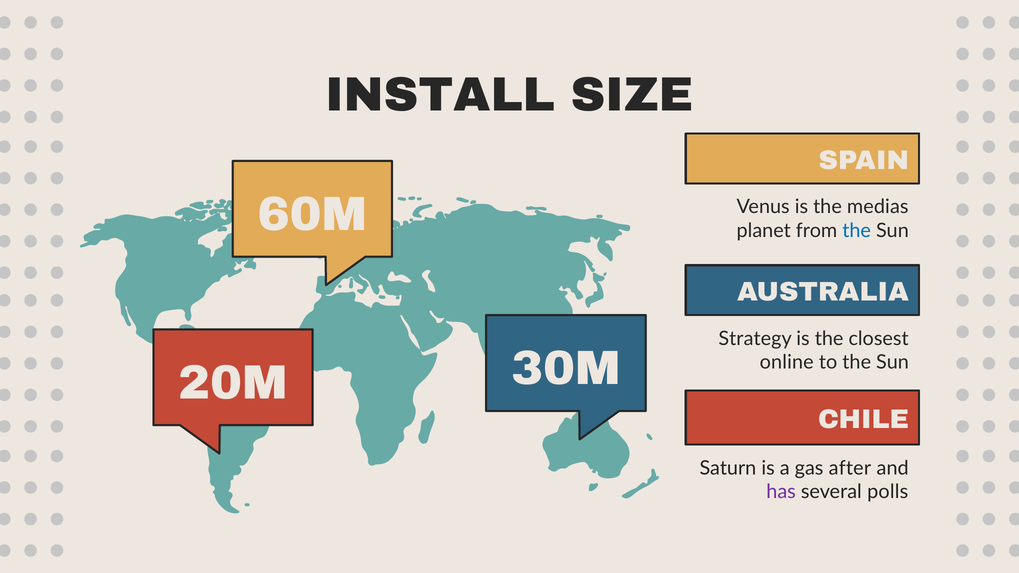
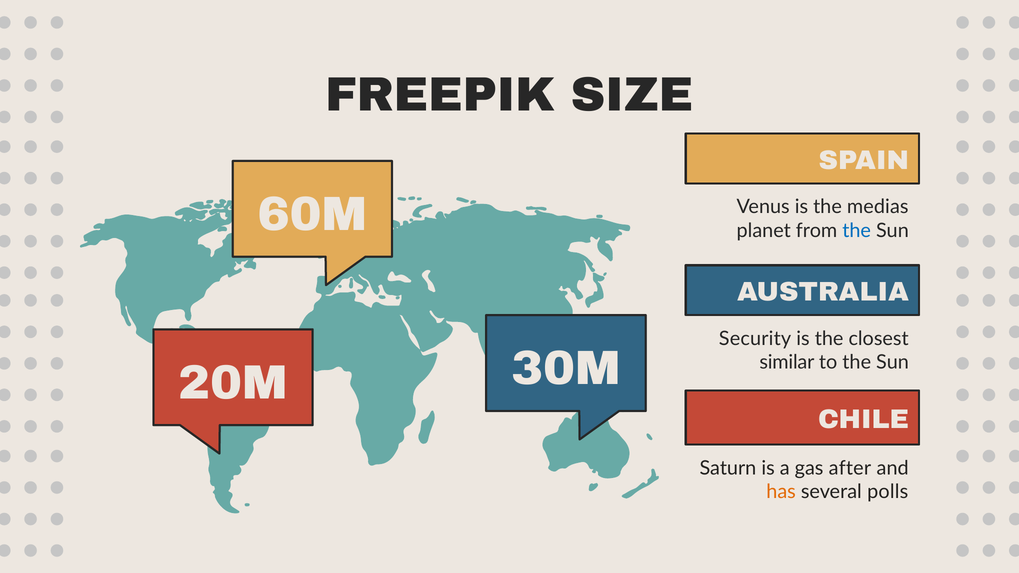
INSTALL: INSTALL -> FREEPIK
Strategy: Strategy -> Security
online: online -> similar
has colour: purple -> orange
